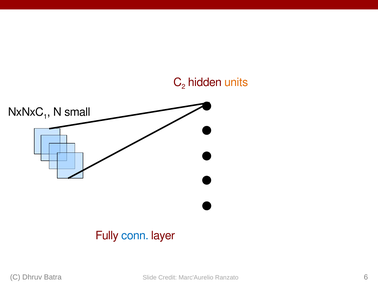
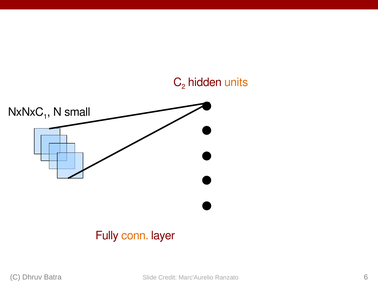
conn colour: blue -> orange
